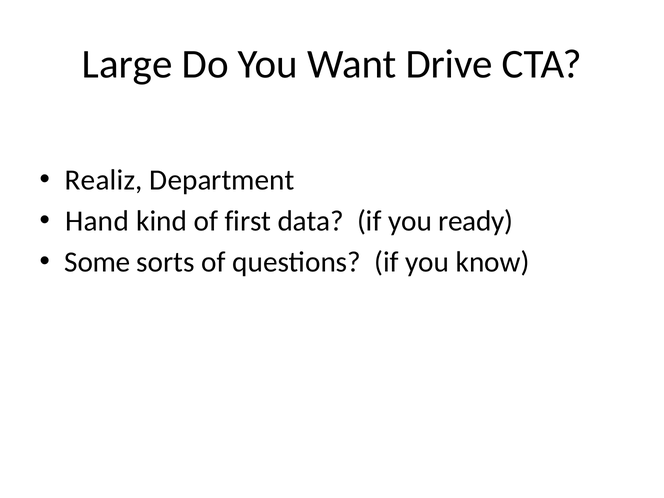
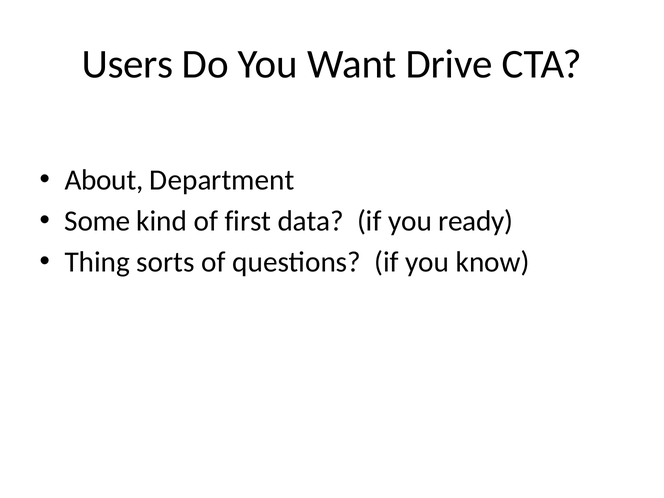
Large: Large -> Users
Realiz: Realiz -> About
Hand: Hand -> Some
Some: Some -> Thing
